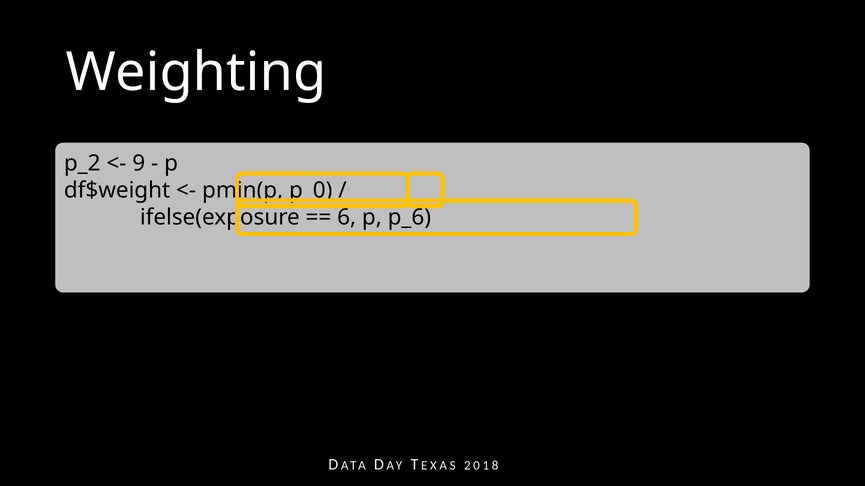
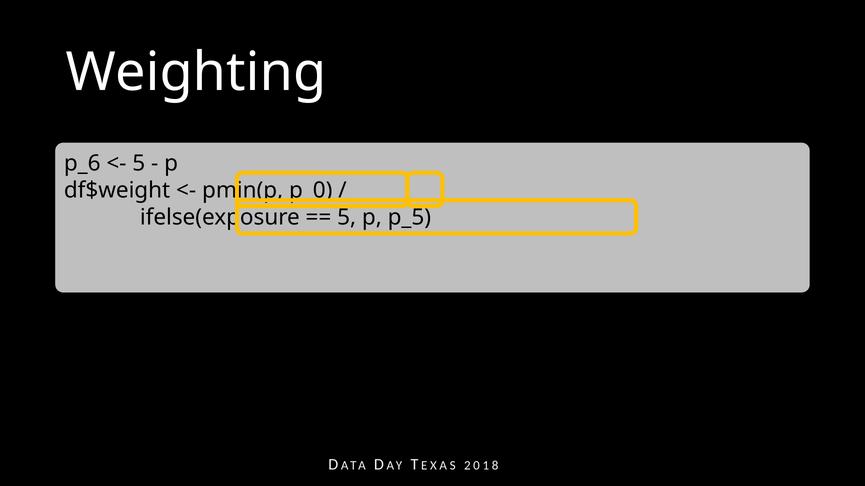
p_2: p_2 -> p_6
9 at (139, 163): 9 -> 5
6 at (347, 217): 6 -> 5
p_6: p_6 -> p_5
